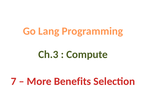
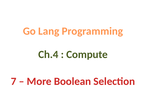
Ch.3: Ch.3 -> Ch.4
Benefits: Benefits -> Boolean
